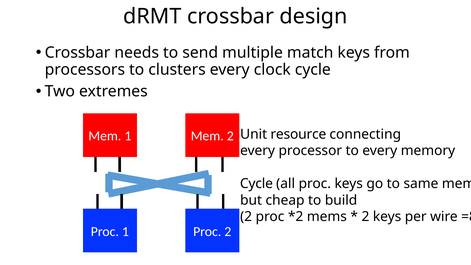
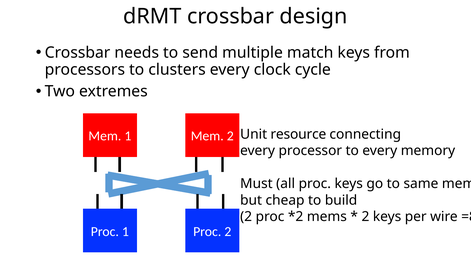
Cycle at (256, 184): Cycle -> Must
